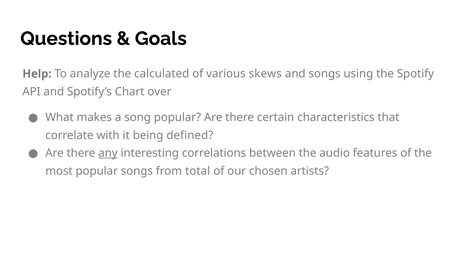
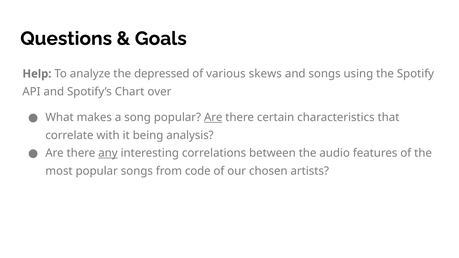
calculated: calculated -> depressed
Are at (213, 117) underline: none -> present
defined: defined -> analysis
total: total -> code
